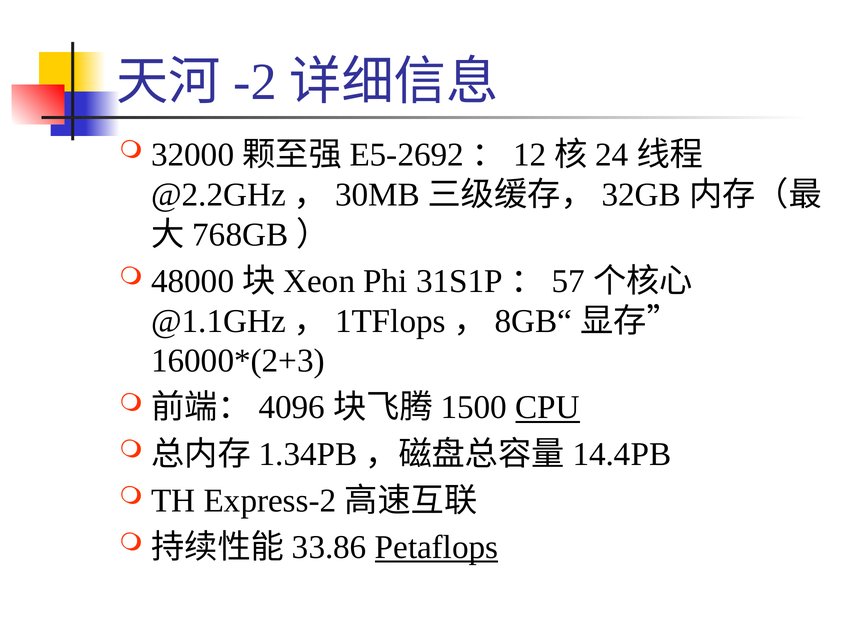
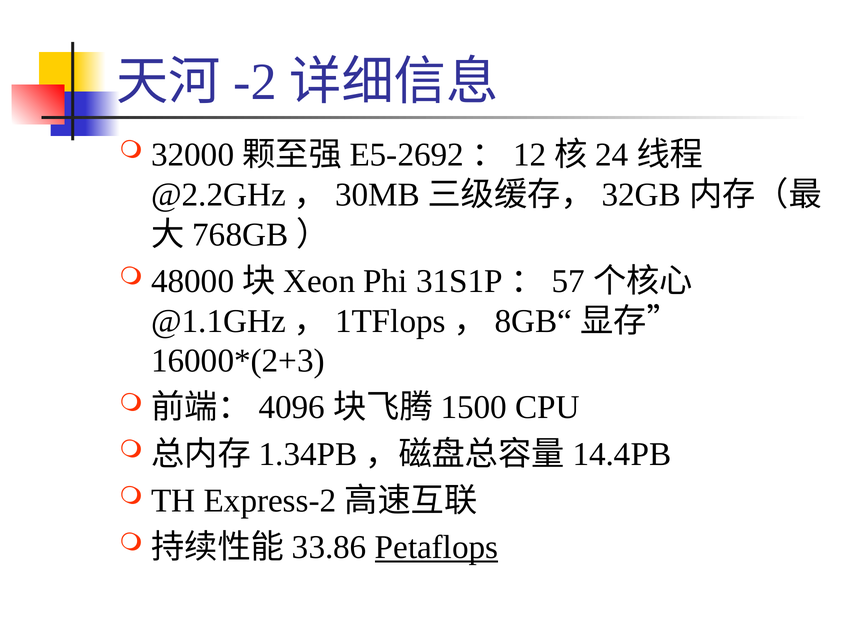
CPU underline: present -> none
